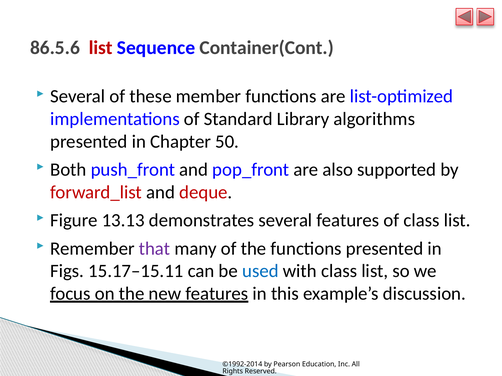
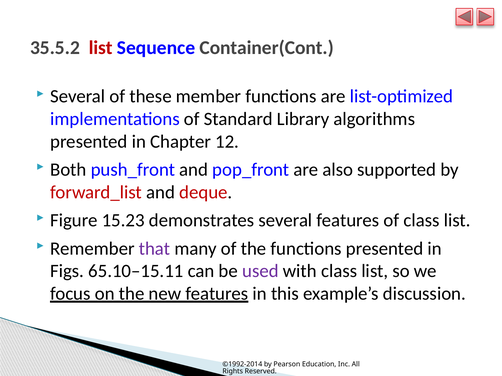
86.5.6: 86.5.6 -> 35.5.2
50: 50 -> 12
13.13: 13.13 -> 15.23
15.17–15.11: 15.17–15.11 -> 65.10–15.11
used colour: blue -> purple
